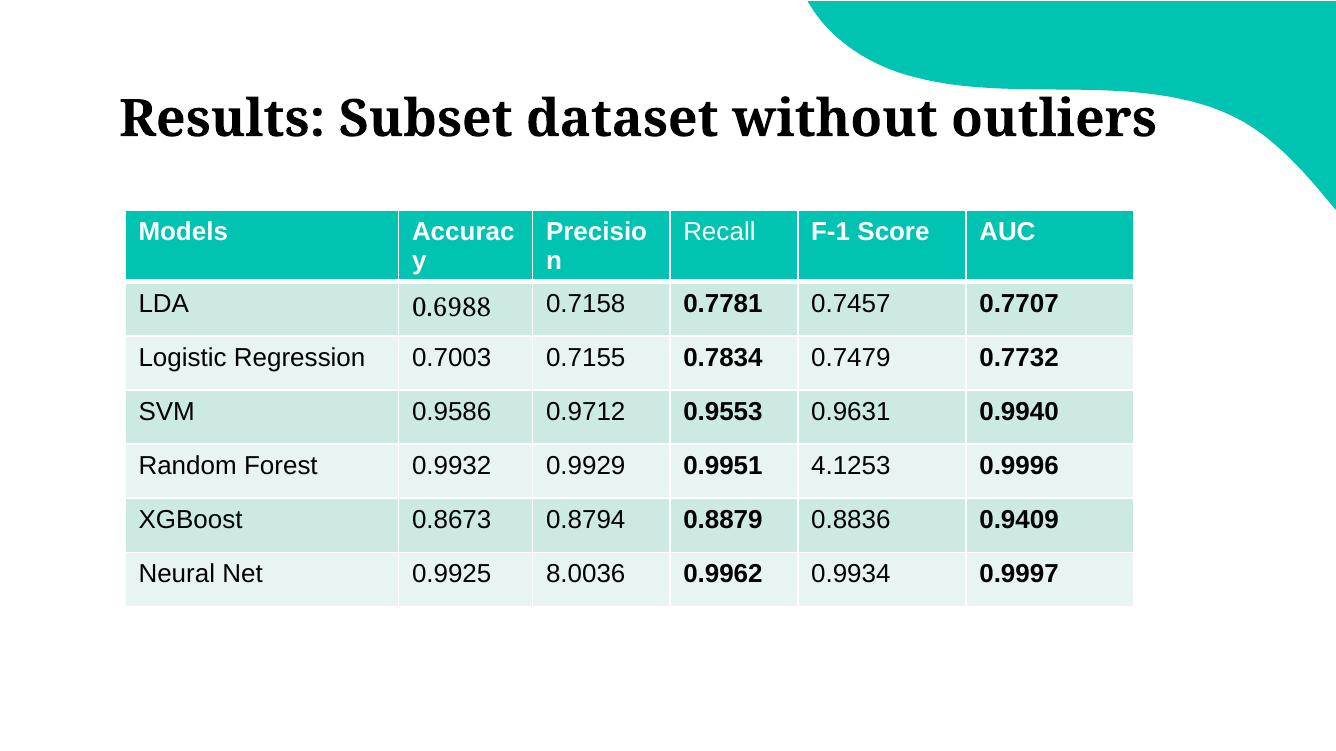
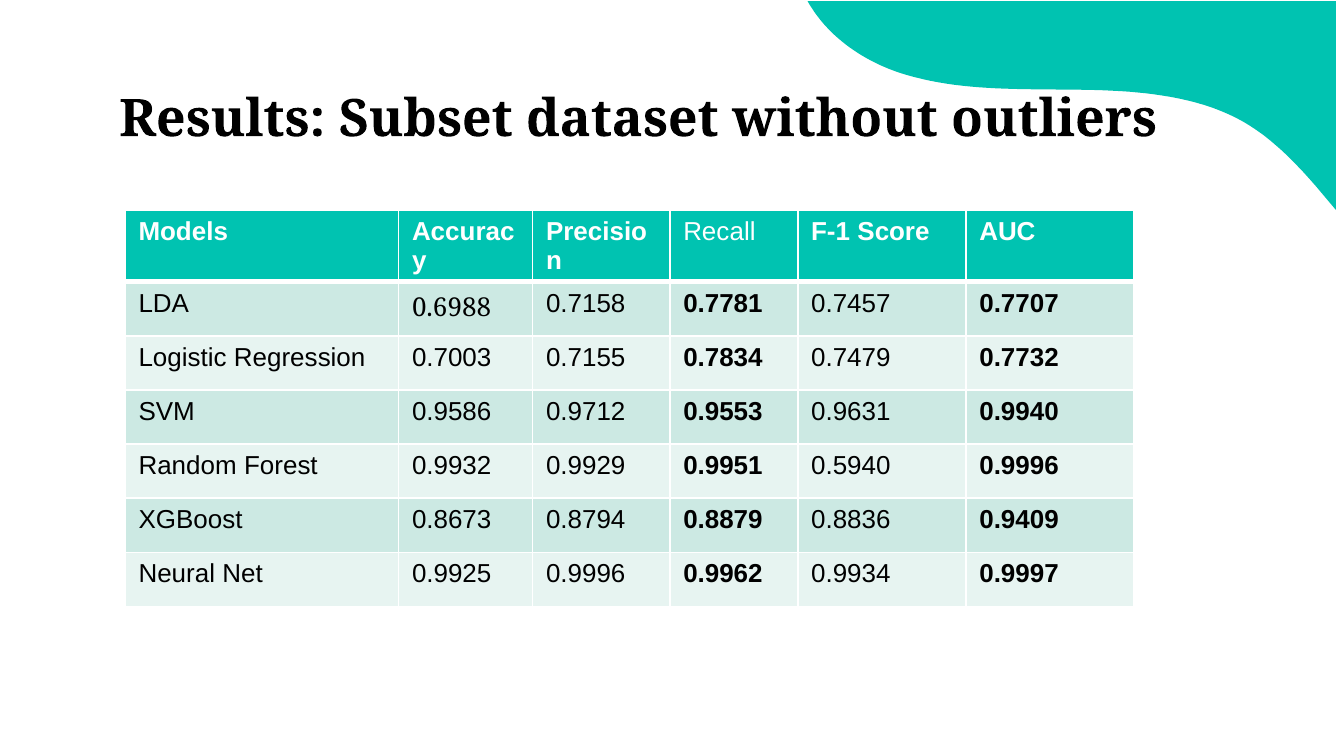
4.1253: 4.1253 -> 0.5940
0.9925 8.0036: 8.0036 -> 0.9996
